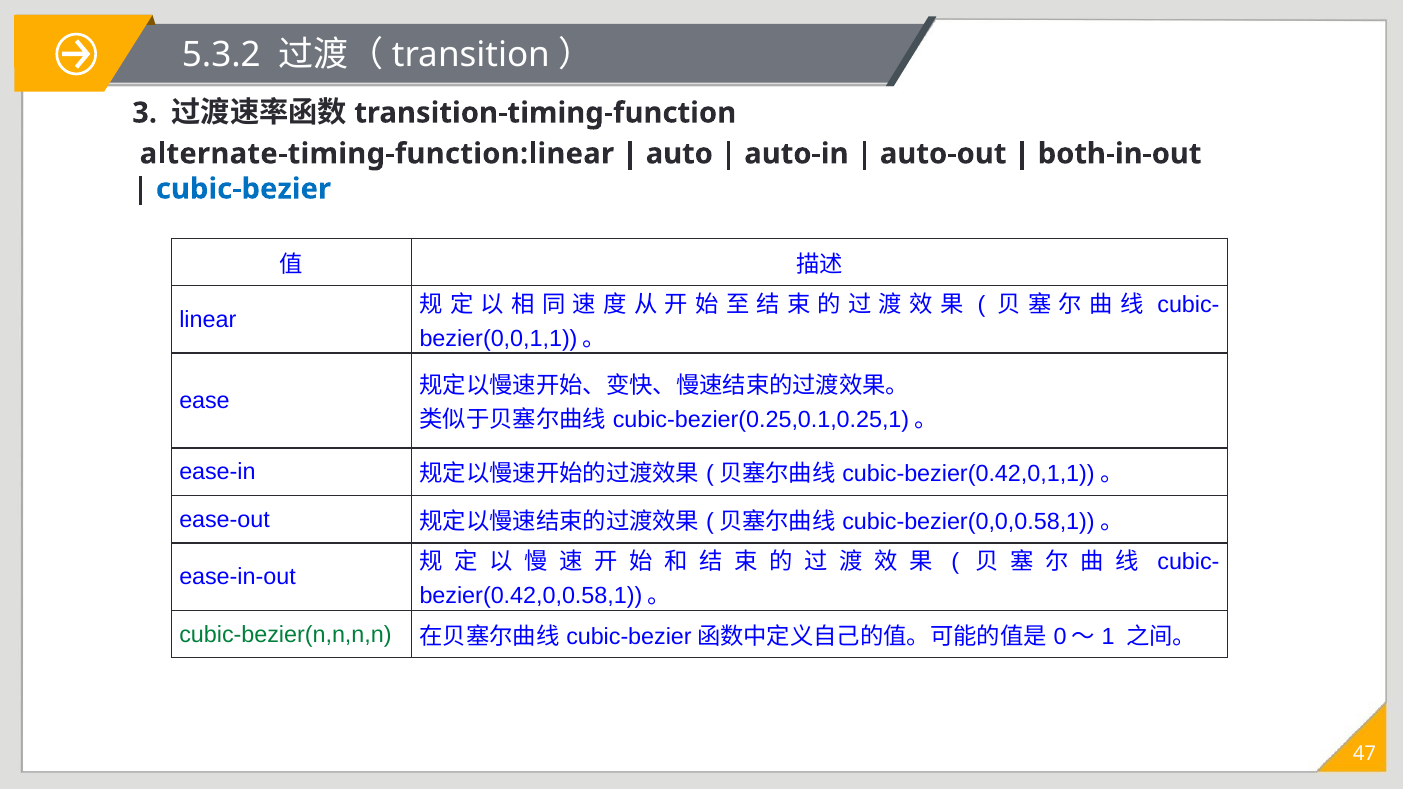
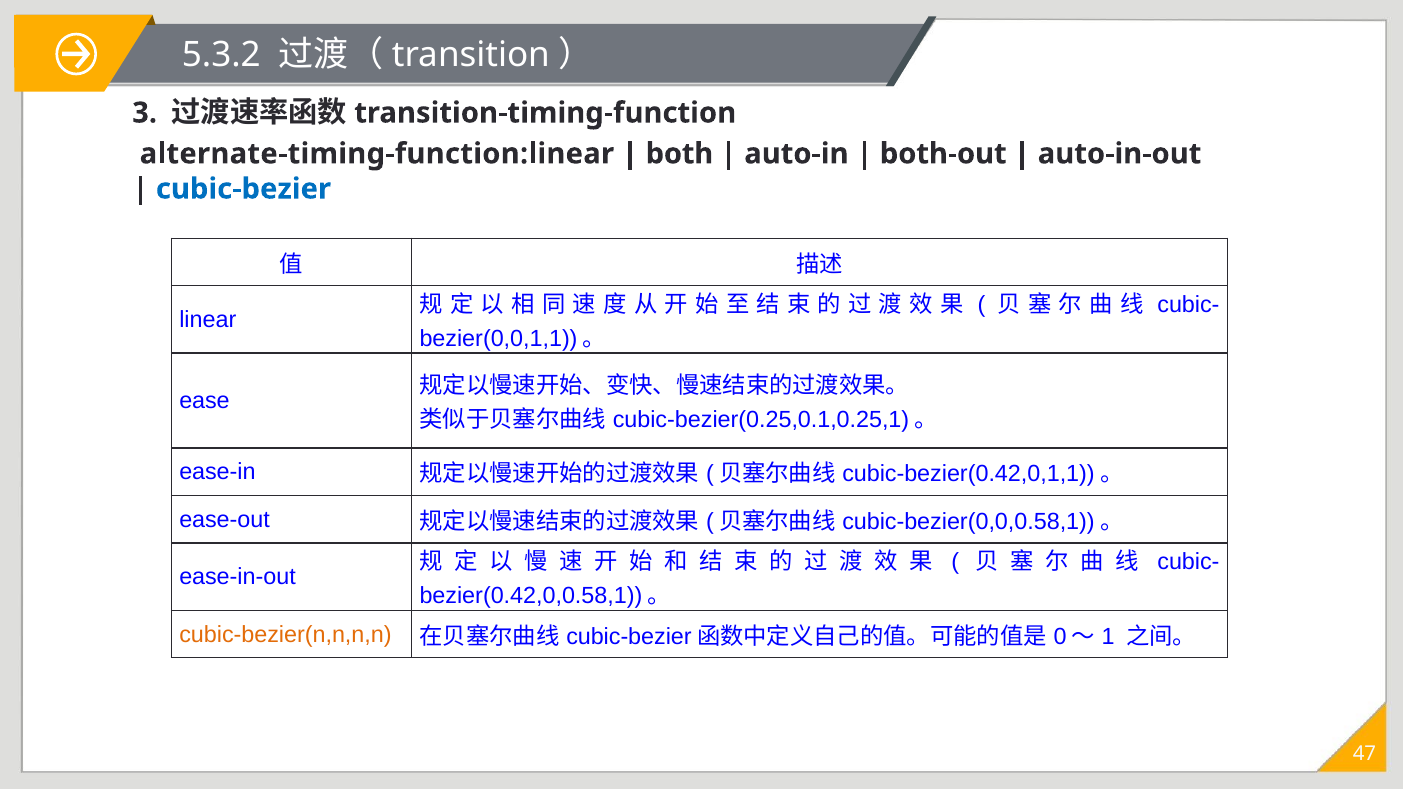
auto: auto -> both
auto-out: auto-out -> both-out
both-in-out: both-in-out -> auto-in-out
cubic-bezier(n,n,n,n colour: green -> orange
